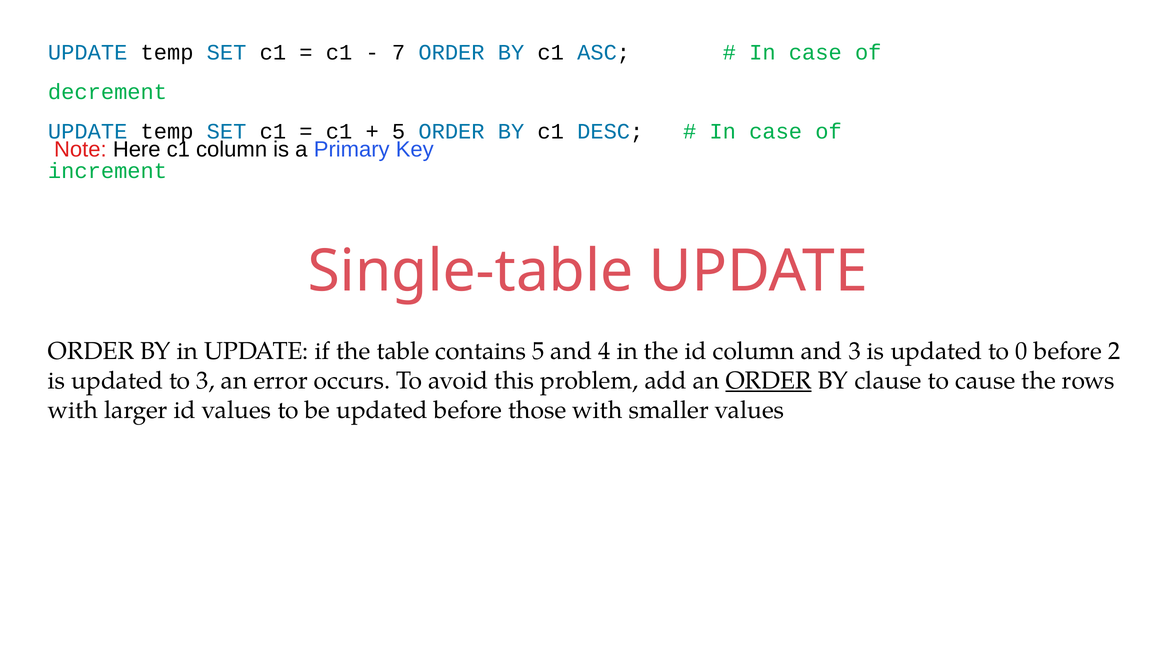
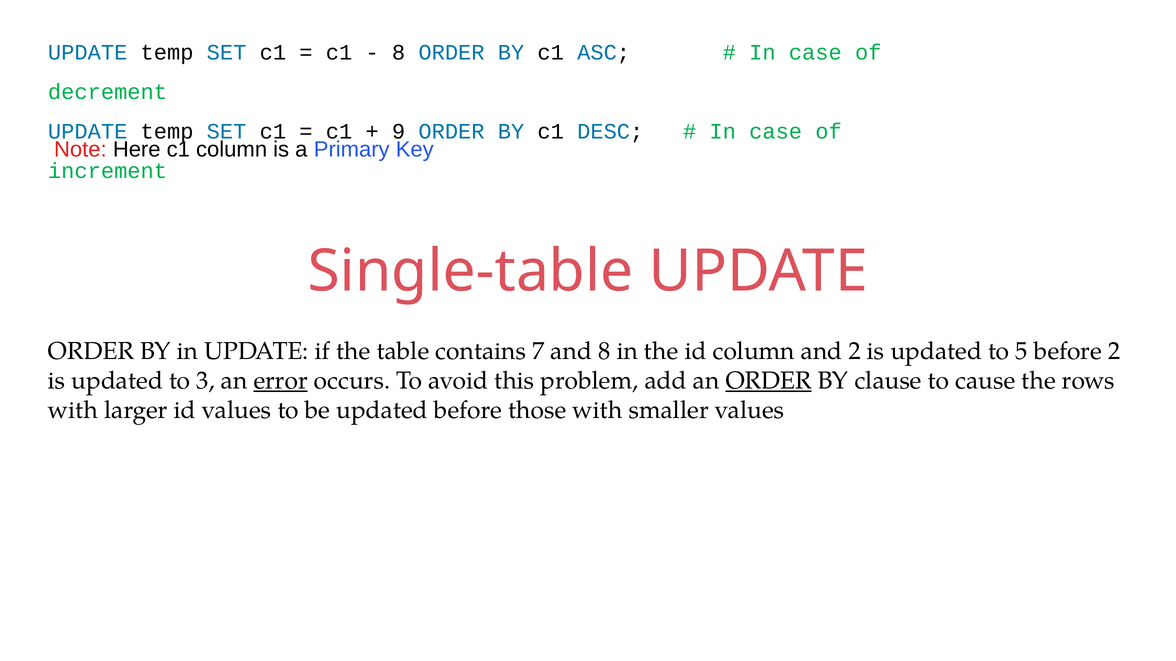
7 at (399, 52): 7 -> 8
5 at (399, 132): 5 -> 9
contains 5: 5 -> 7
and 4: 4 -> 8
and 3: 3 -> 2
0: 0 -> 5
error underline: none -> present
